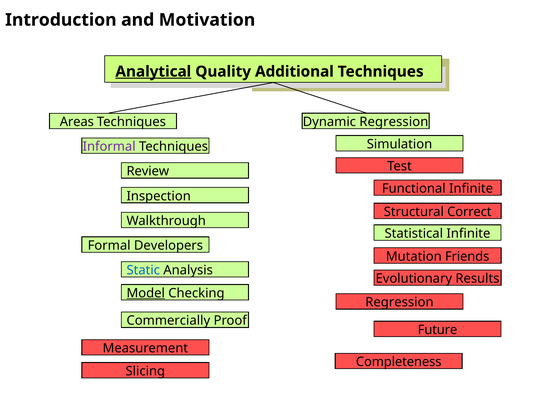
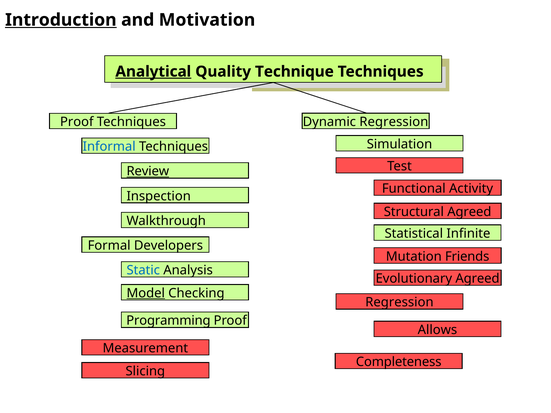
Introduction underline: none -> present
Additional: Additional -> Technique
Areas at (77, 122): Areas -> Proof
Informal colour: purple -> blue
Review underline: none -> present
Functional Infinite: Infinite -> Activity
Structural Correct: Correct -> Agreed
Evolutionary Results: Results -> Agreed
Commercially: Commercially -> Programming
Future: Future -> Allows
